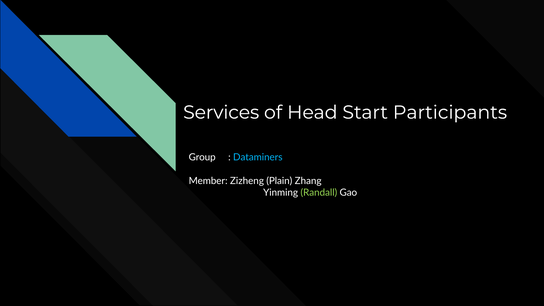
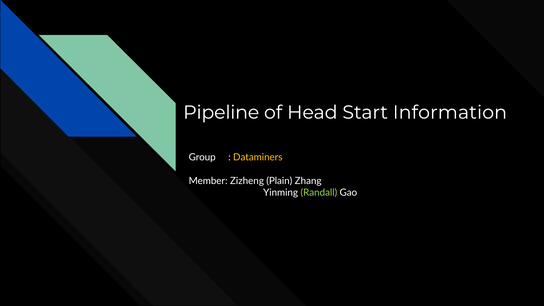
Services: Services -> Pipeline
Participants: Participants -> Information
Dataminers colour: light blue -> yellow
